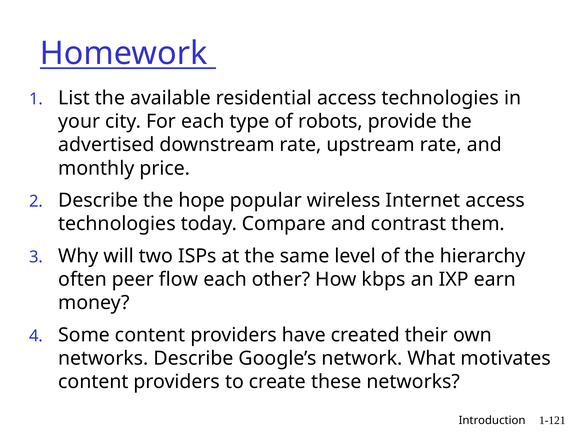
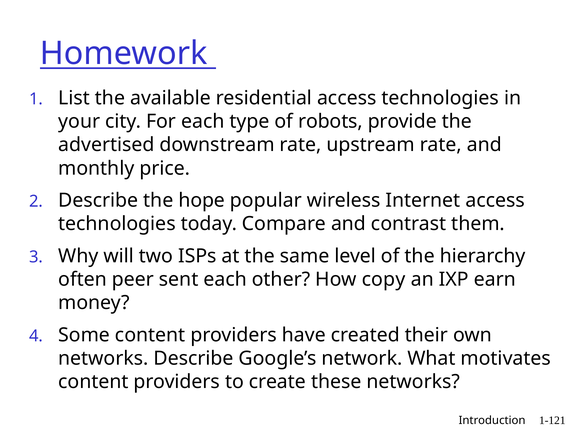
flow: flow -> sent
kbps: kbps -> copy
